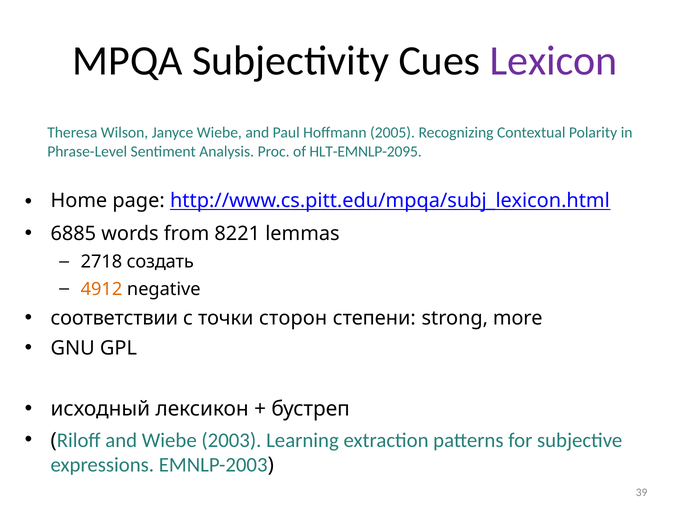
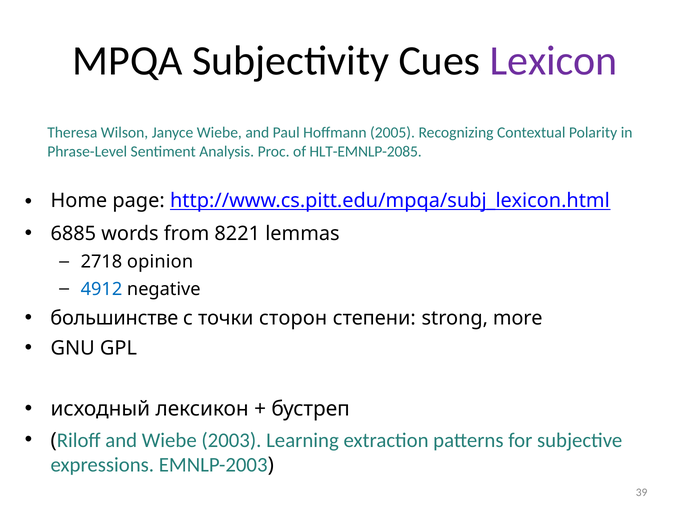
HLT-EMNLP-2095: HLT-EMNLP-2095 -> HLT-EMNLP-2085
создать: создать -> opinion
4912 colour: orange -> blue
соответствии: соответствии -> большинстве
